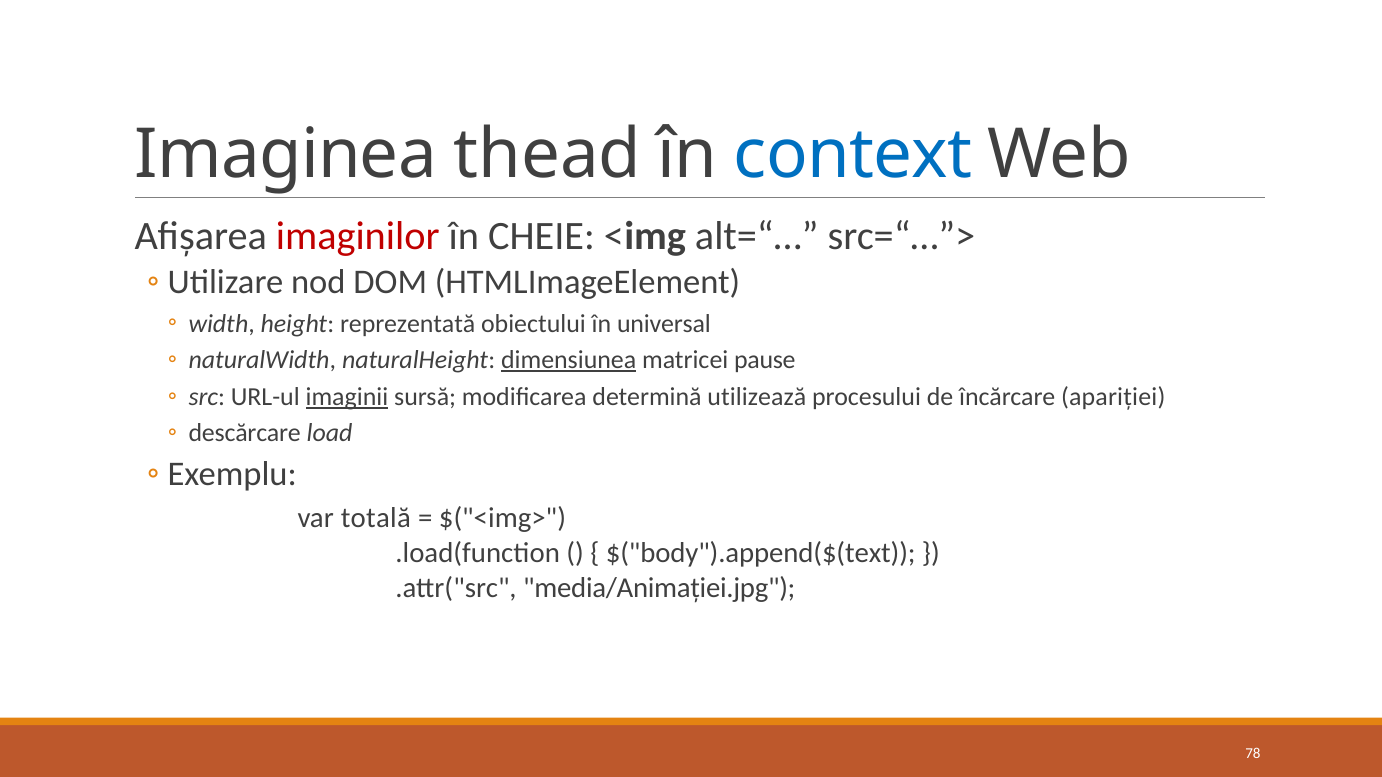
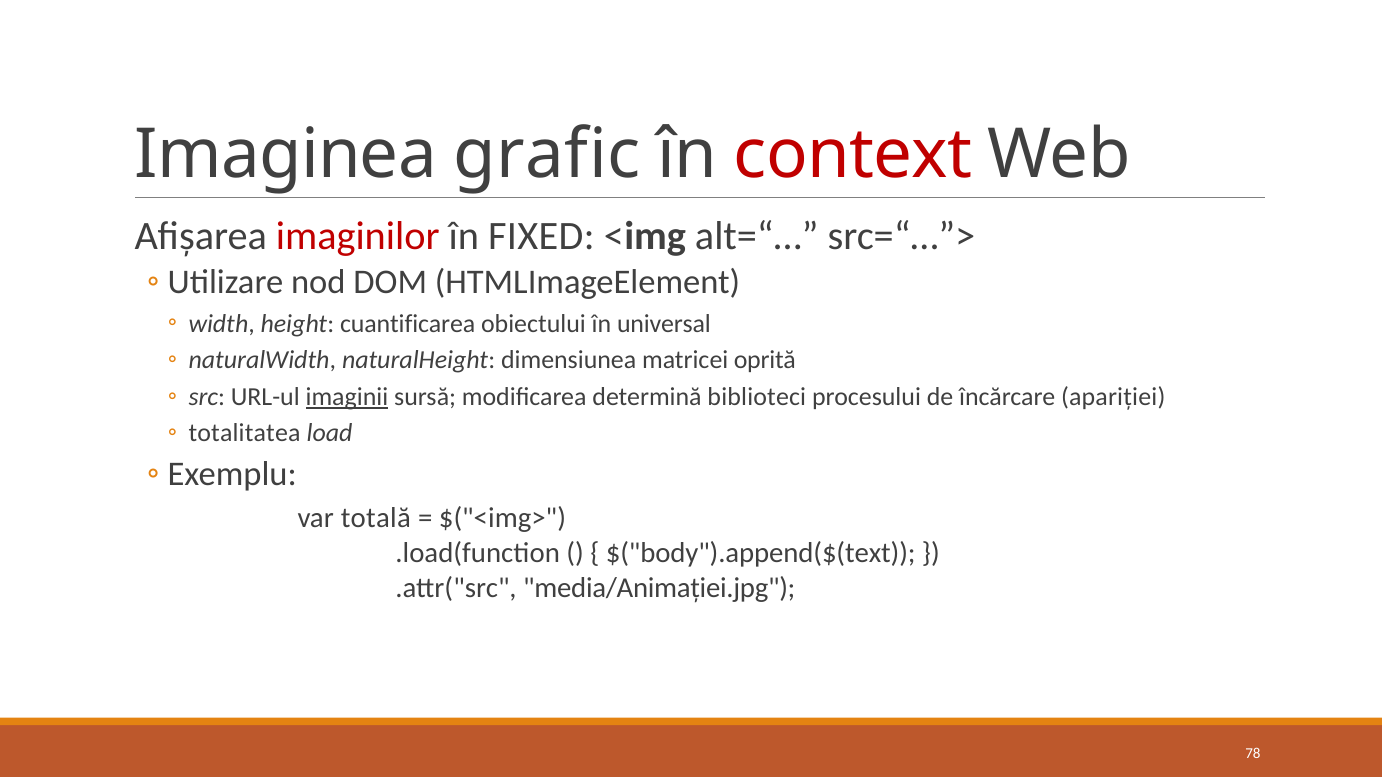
thead: thead -> grafic
context colour: blue -> red
CHEIE: CHEIE -> FIXED
reprezentată: reprezentată -> cuantificarea
dimensiunea underline: present -> none
pause: pause -> oprită
utilizează: utilizează -> biblioteci
descărcare: descărcare -> totalitatea
